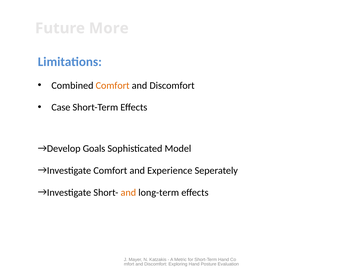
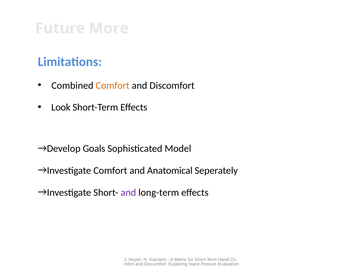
Case: Case -> Look
Experience: Experience -> Anatomical
and at (128, 193) colour: orange -> purple
